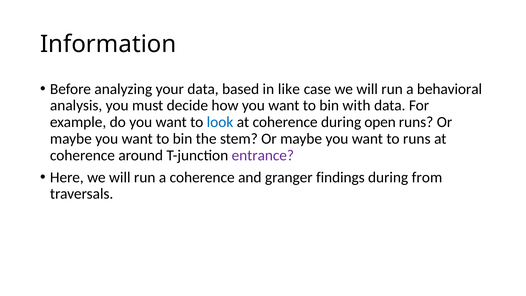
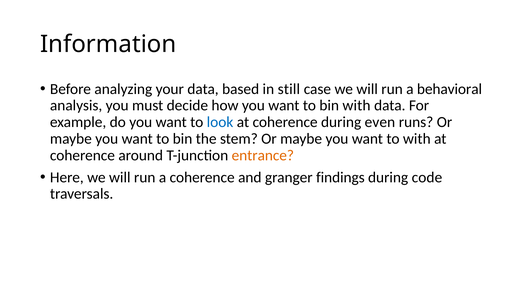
like: like -> still
open: open -> even
to runs: runs -> with
entrance colour: purple -> orange
from: from -> code
